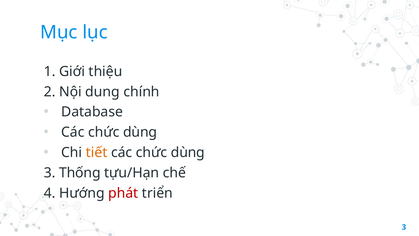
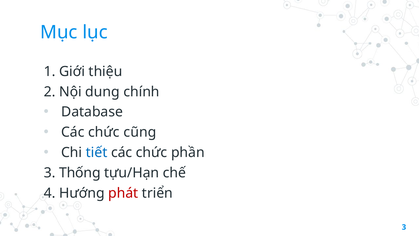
dùng at (140, 132): dùng -> cũng
tiết colour: orange -> blue
dùng at (188, 152): dùng -> phần
